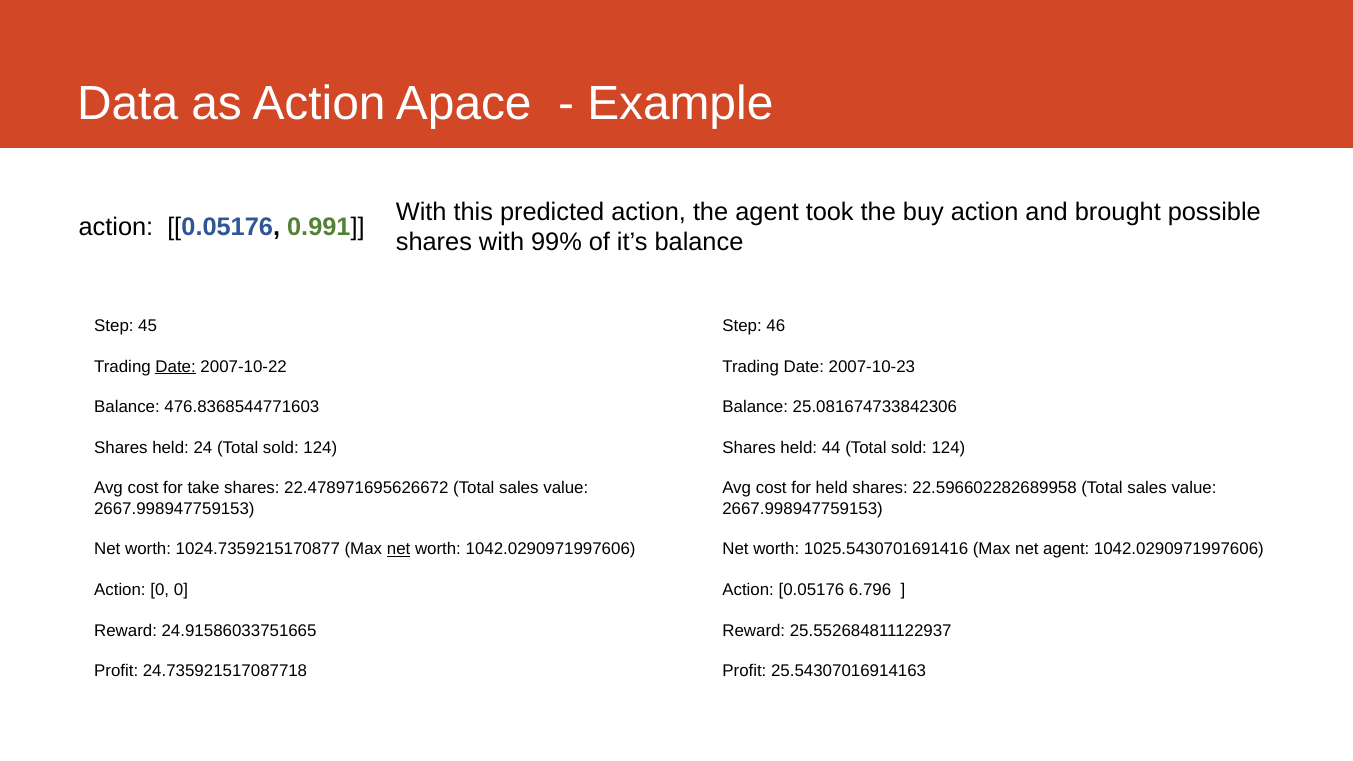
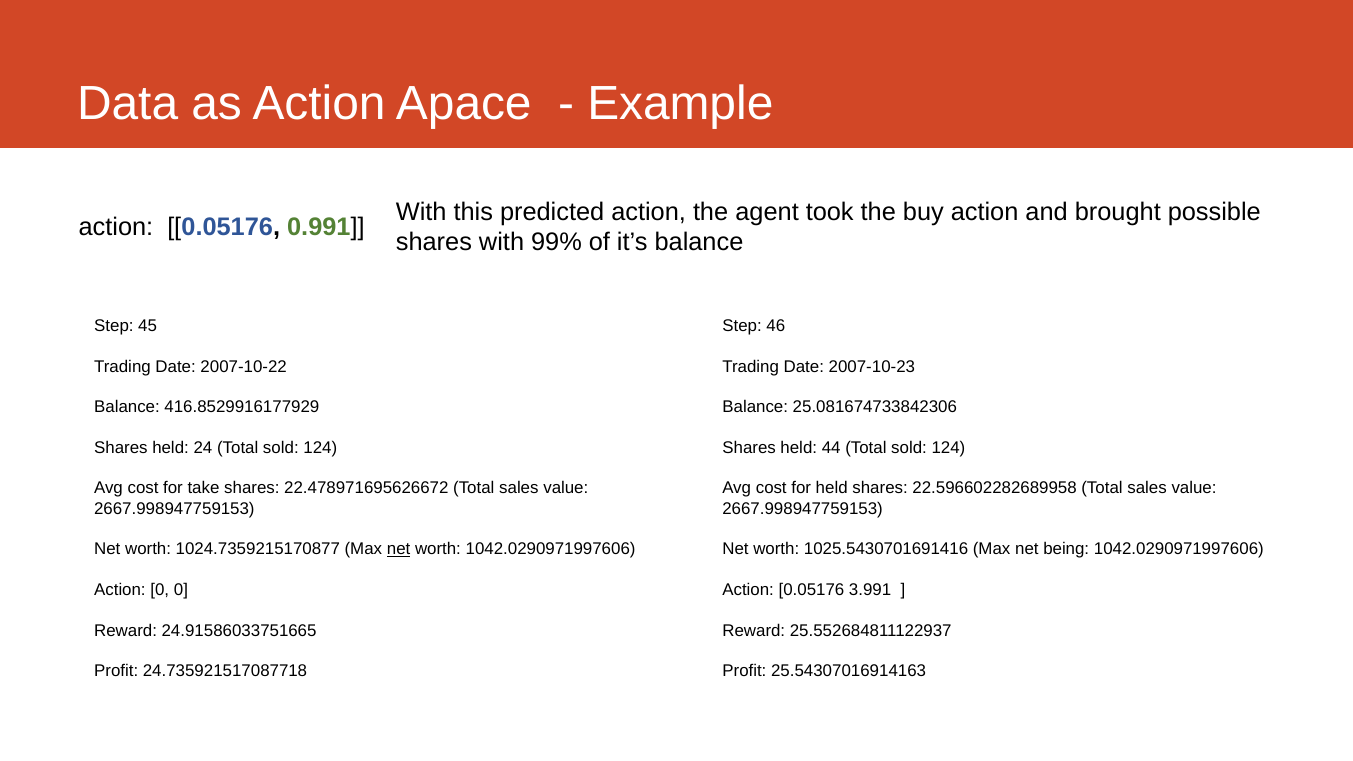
Date at (176, 367) underline: present -> none
476.8368544771603: 476.8368544771603 -> 416.8529916177929
net agent: agent -> being
6.796: 6.796 -> 3.991
